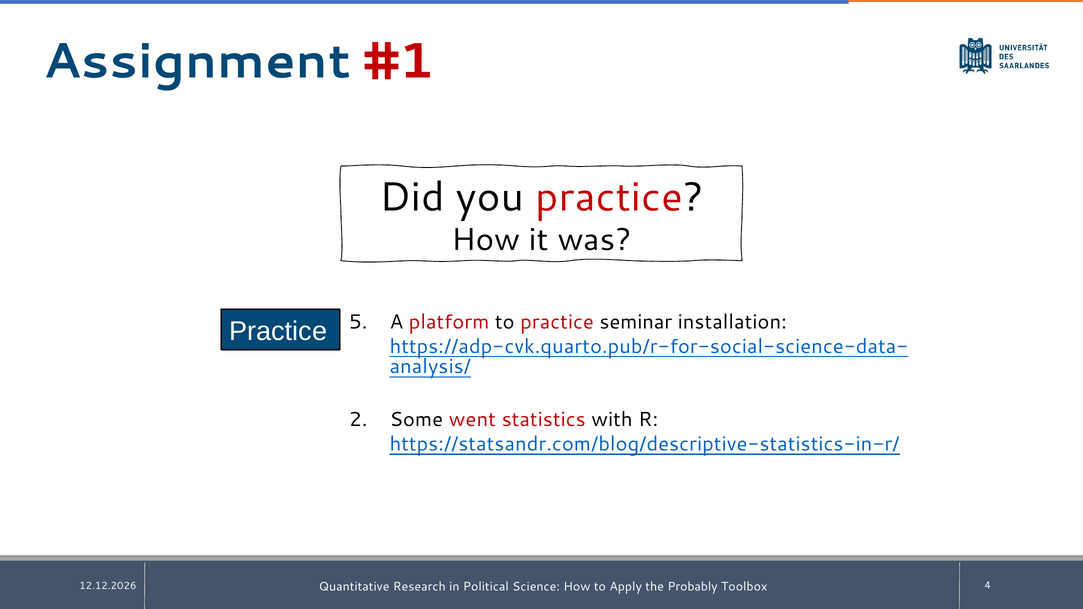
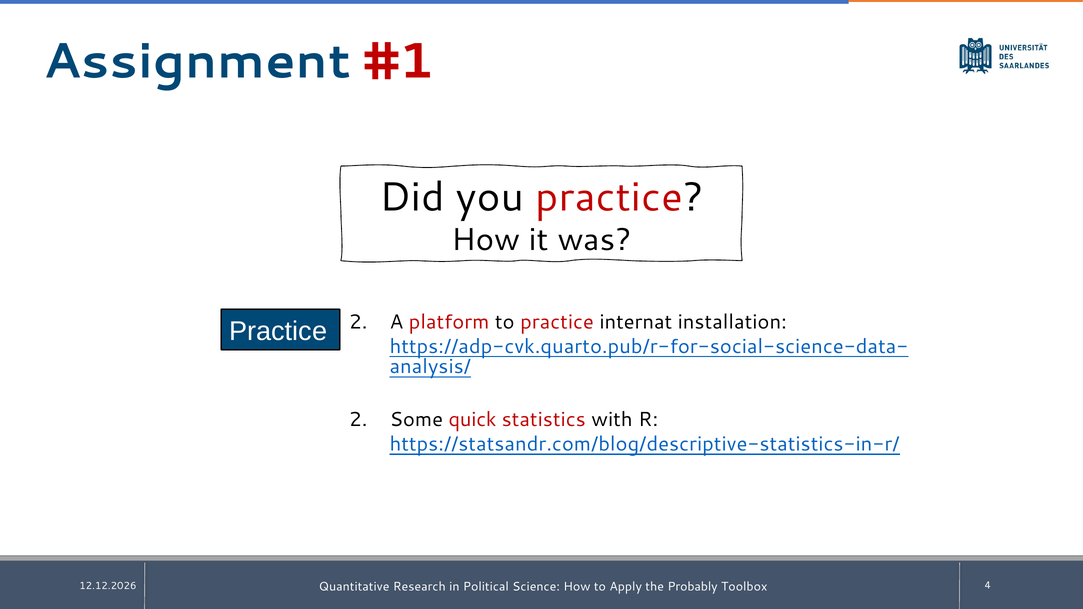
Practice 5: 5 -> 2
seminar: seminar -> internat
went: went -> quick
